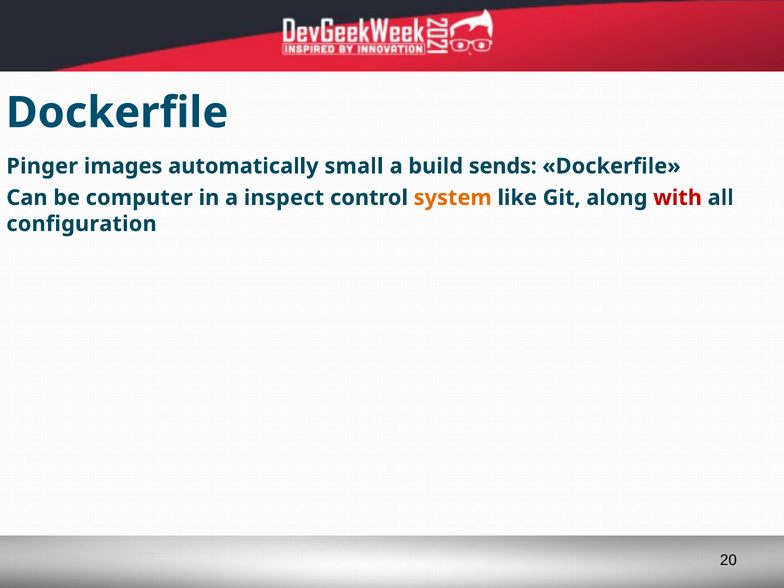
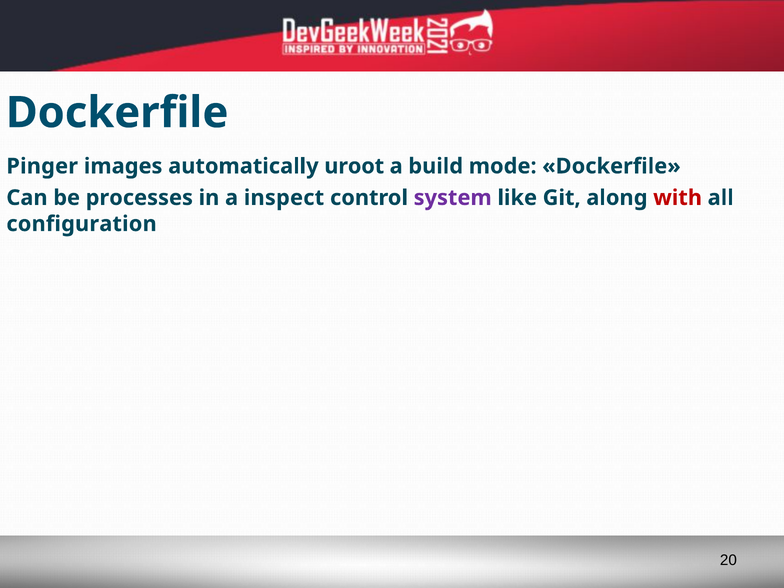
small: small -> uroot
sends: sends -> mode
computer: computer -> processes
system colour: orange -> purple
